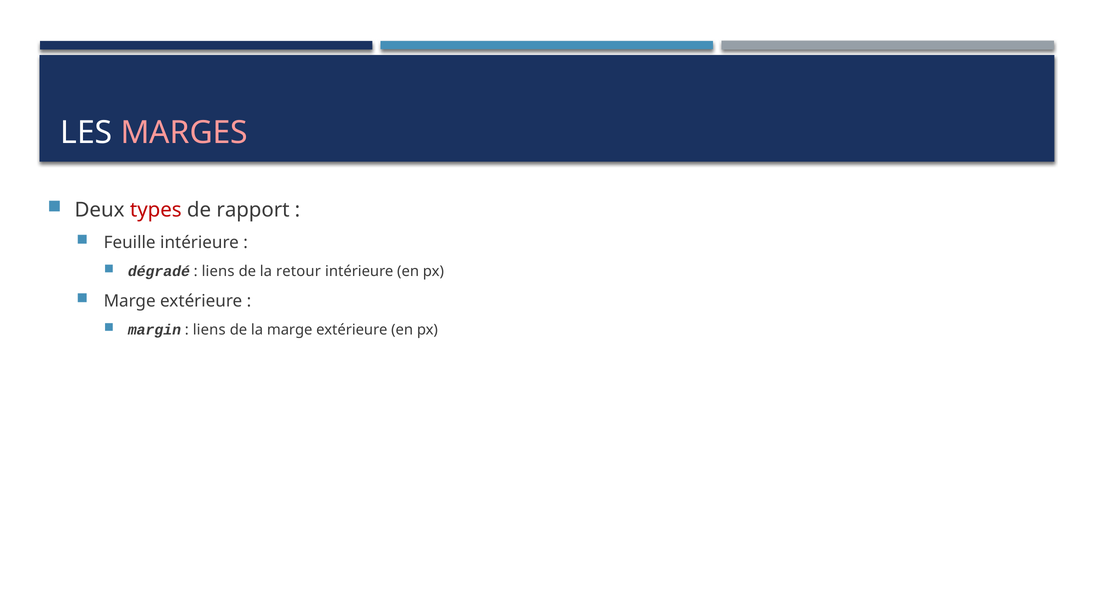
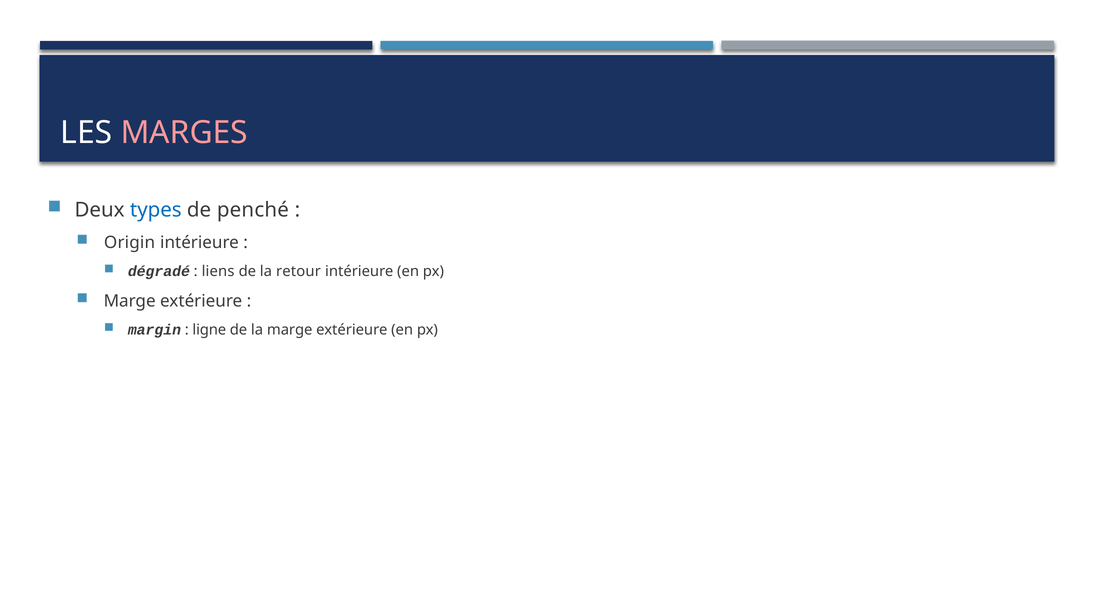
types colour: red -> blue
rapport: rapport -> penché
Feuille: Feuille -> Origin
liens at (209, 330): liens -> ligne
